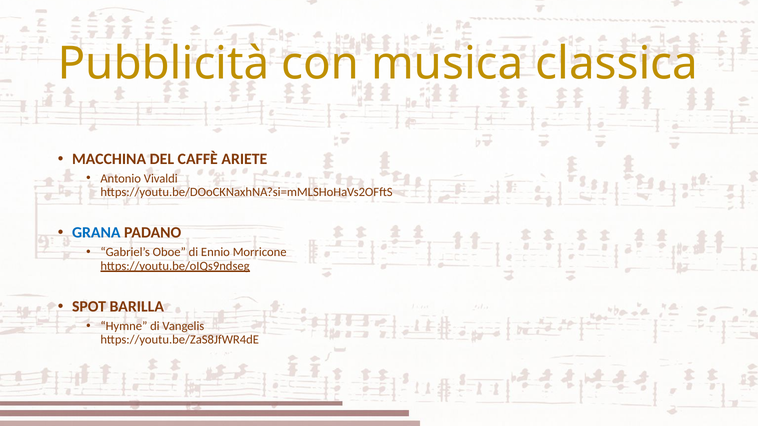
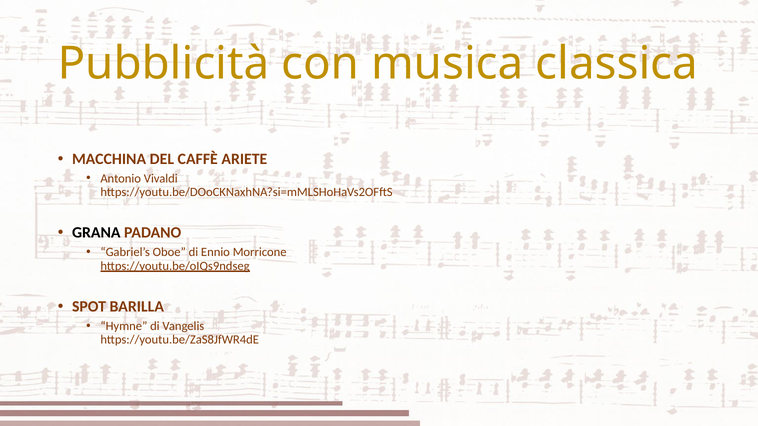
GRANA colour: blue -> black
